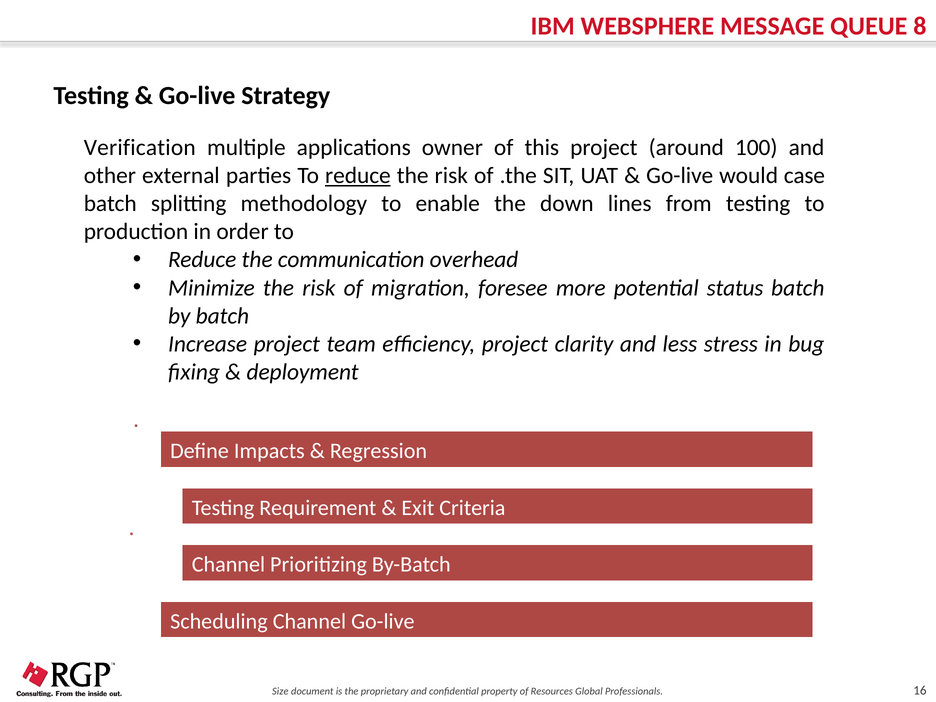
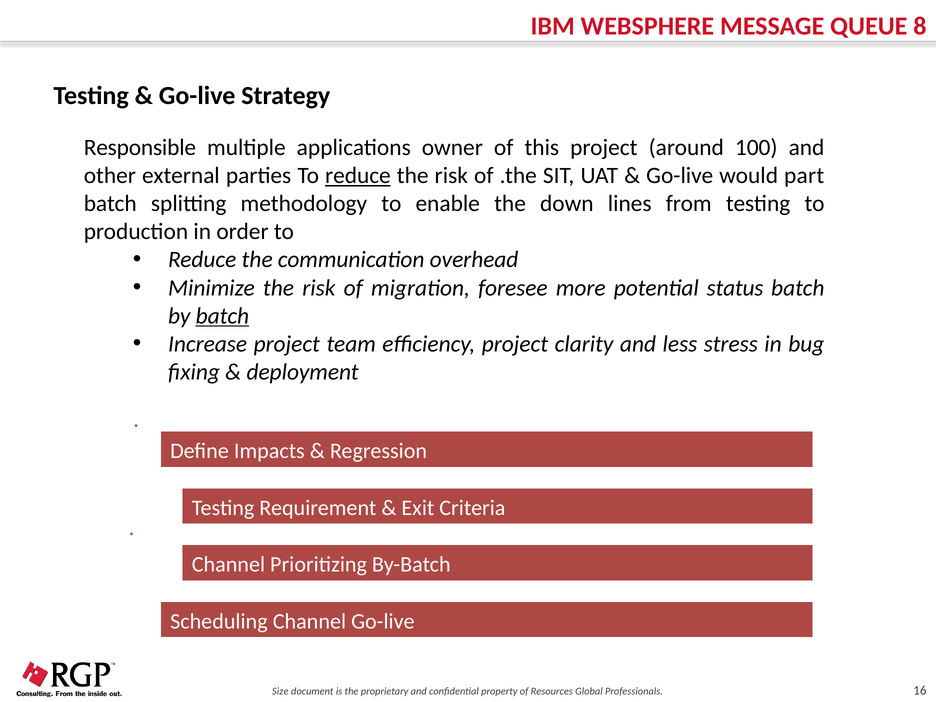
Verification: Verification -> Responsible
case: case -> part
batch at (222, 316) underline: none -> present
